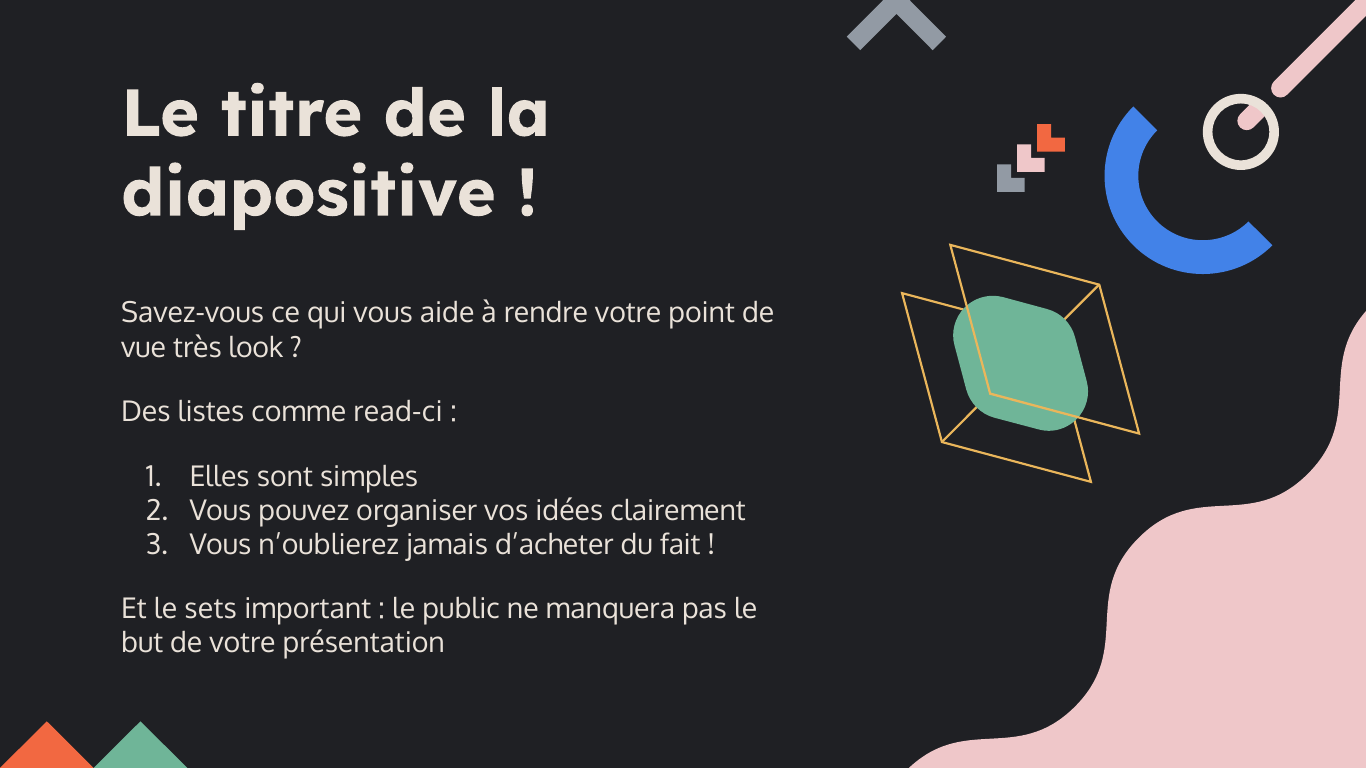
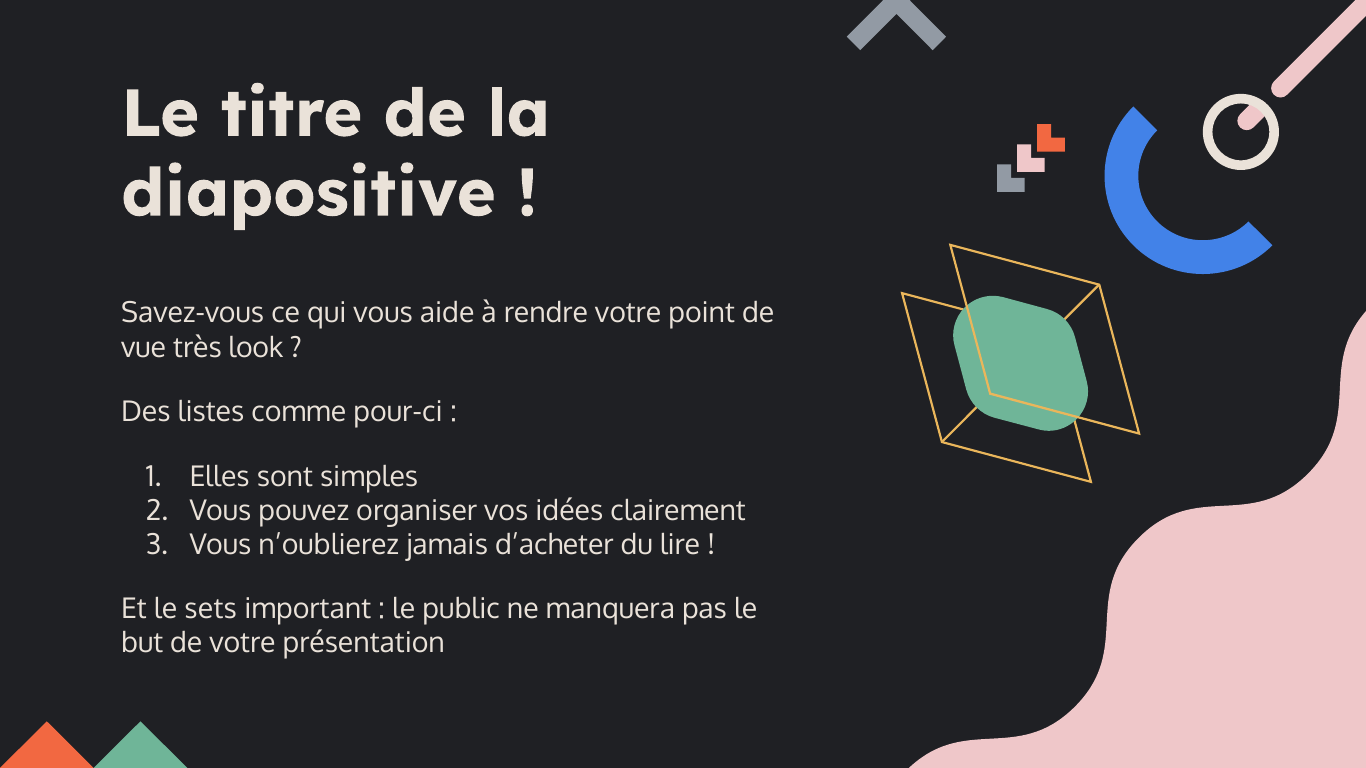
read-ci: read-ci -> pour-ci
fait: fait -> lire
